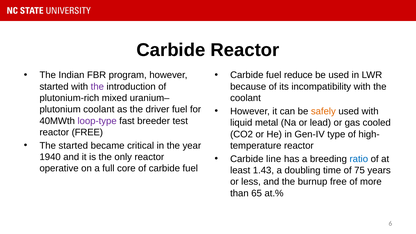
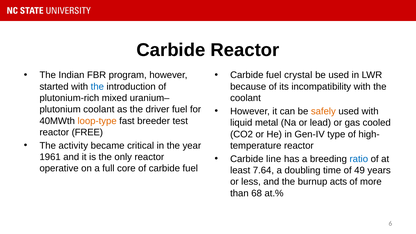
reduce: reduce -> crystal
the at (97, 87) colour: purple -> blue
loop-type colour: purple -> orange
The started: started -> activity
1940: 1940 -> 1961
1.43: 1.43 -> 7.64
75: 75 -> 49
burnup free: free -> acts
65: 65 -> 68
